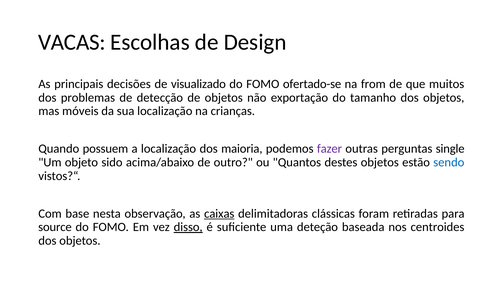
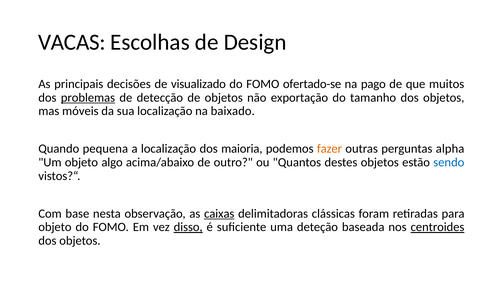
from: from -> pago
problemas underline: none -> present
crianças: crianças -> baixado
possuem: possuem -> pequena
fazer colour: purple -> orange
single: single -> alpha
sido: sido -> algo
source at (55, 227): source -> objeto
centroides underline: none -> present
